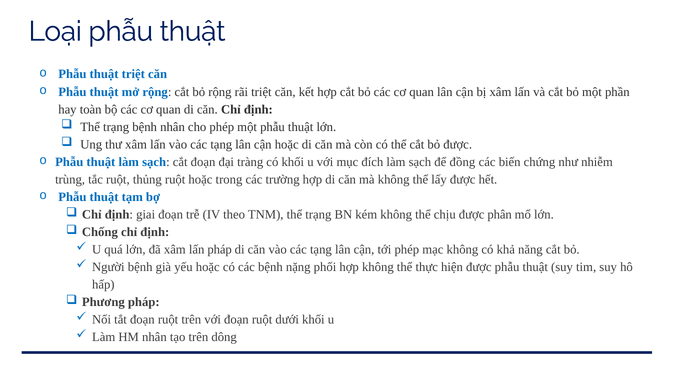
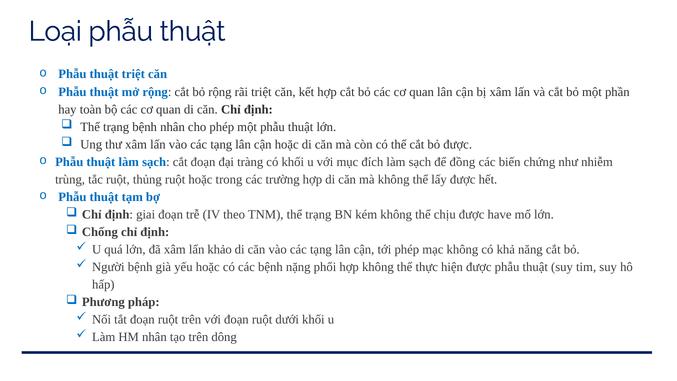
phân: phân -> have
lấn pháp: pháp -> khảo
